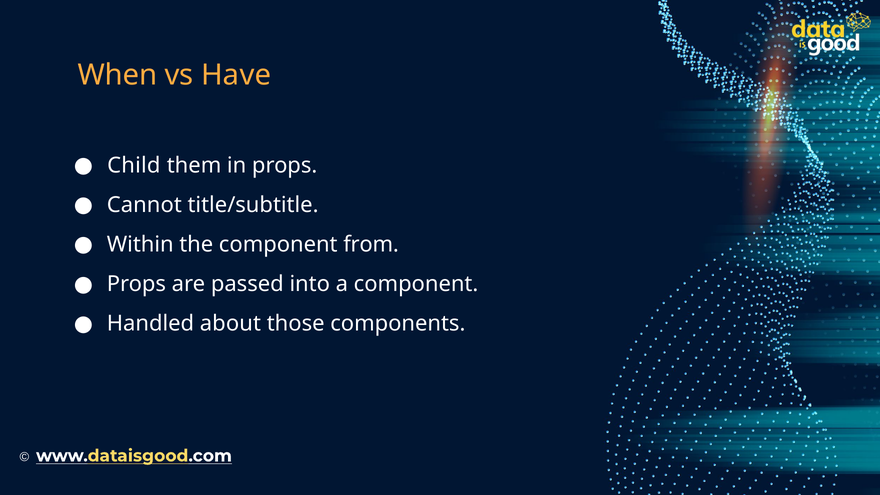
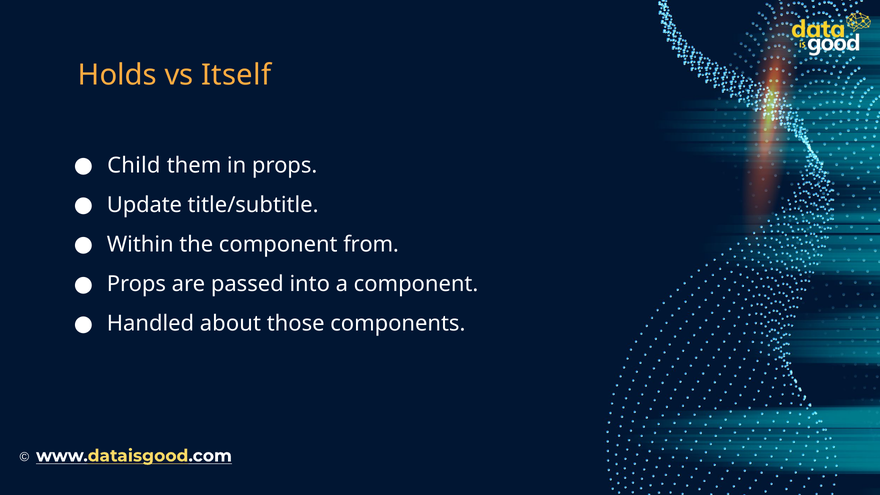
When: When -> Holds
Have: Have -> Itself
Cannot: Cannot -> Update
